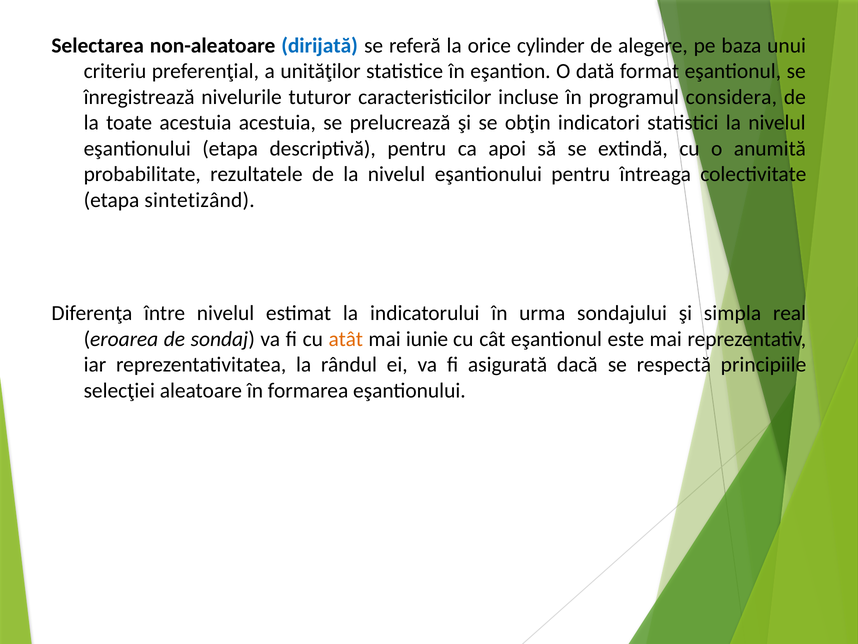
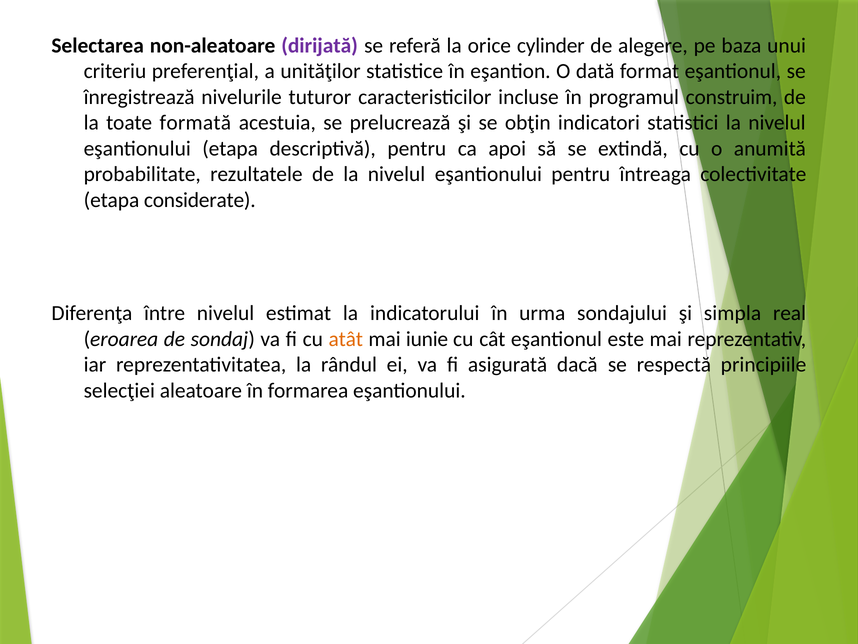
dirijată colour: blue -> purple
considera: considera -> construim
toate acestuia: acestuia -> formată
sintetizând: sintetizând -> considerate
